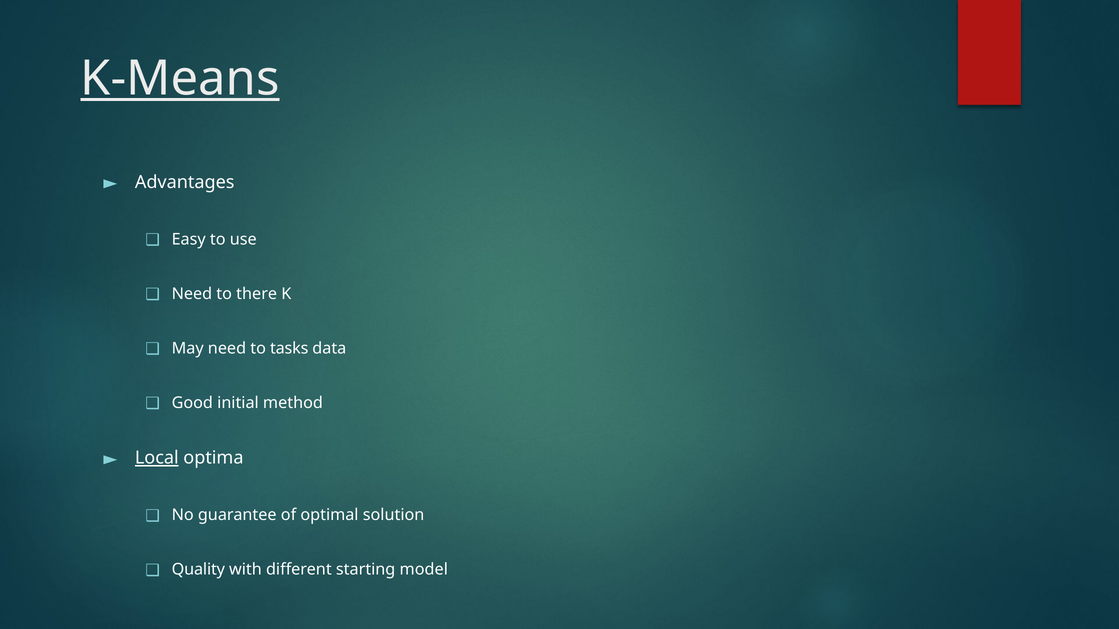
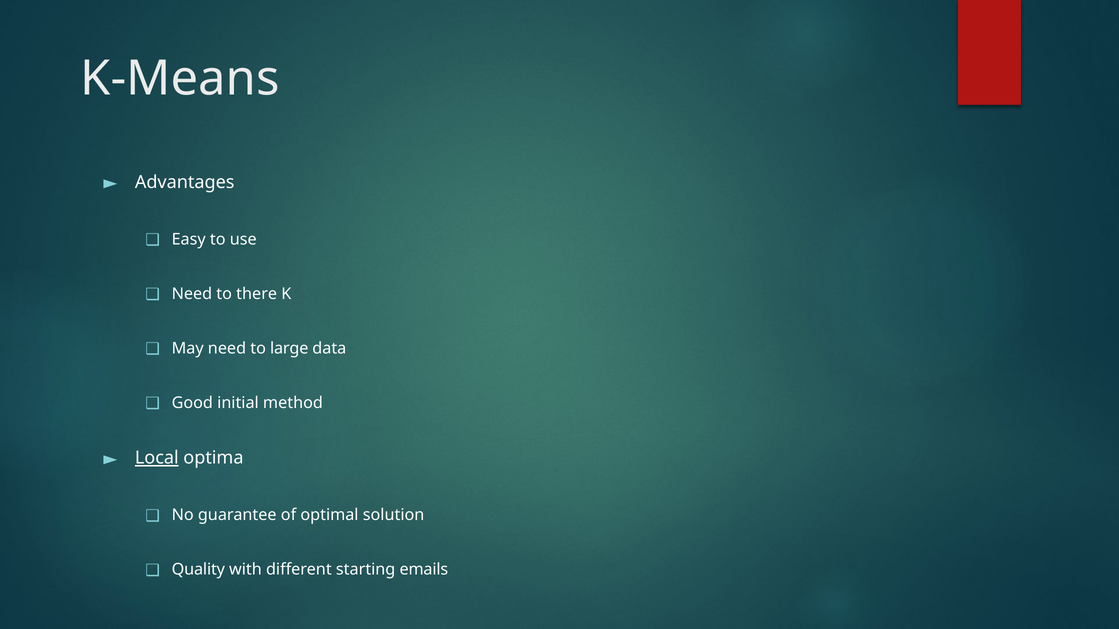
K-Means underline: present -> none
tasks: tasks -> large
model: model -> emails
